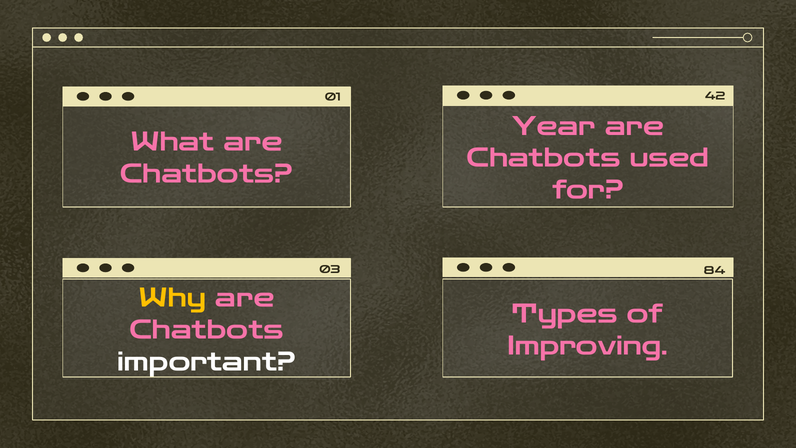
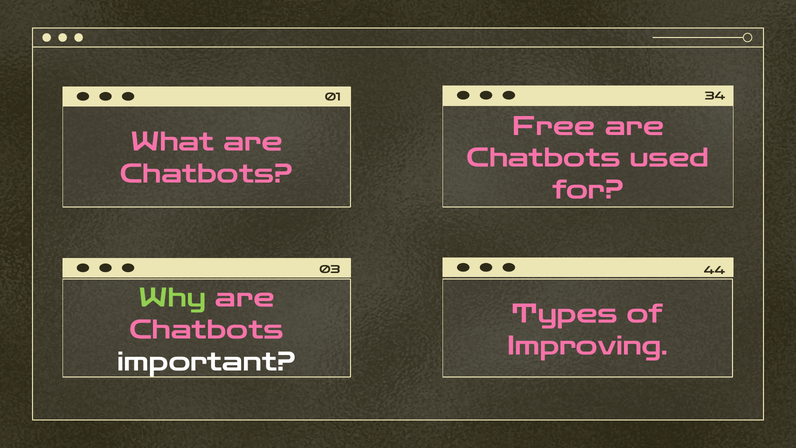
42: 42 -> 34
Year: Year -> Free
84: 84 -> 44
Why colour: yellow -> light green
